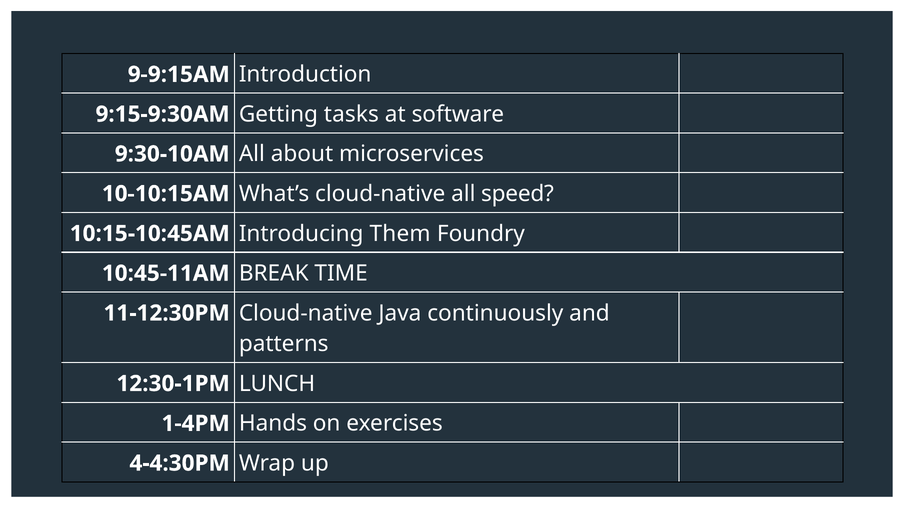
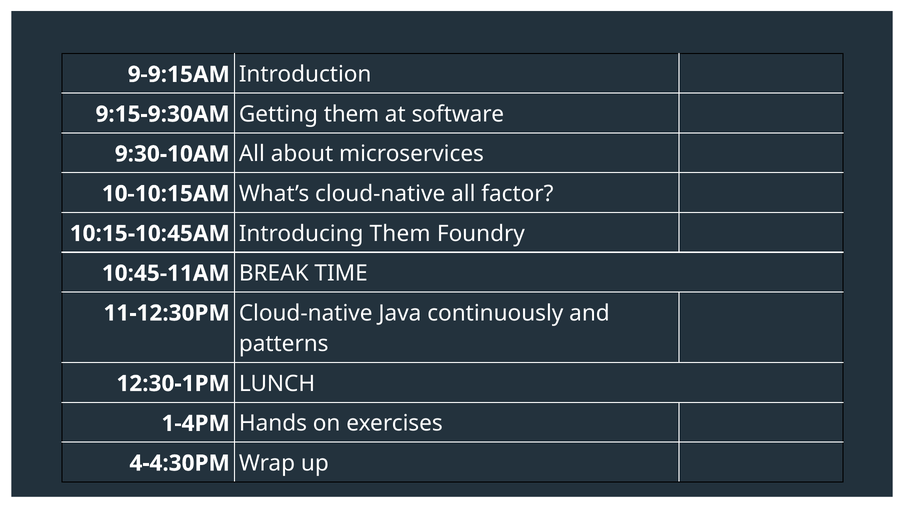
Getting tasks: tasks -> them
speed: speed -> factor
